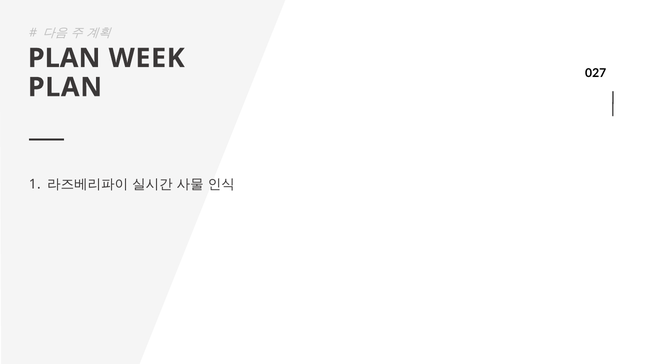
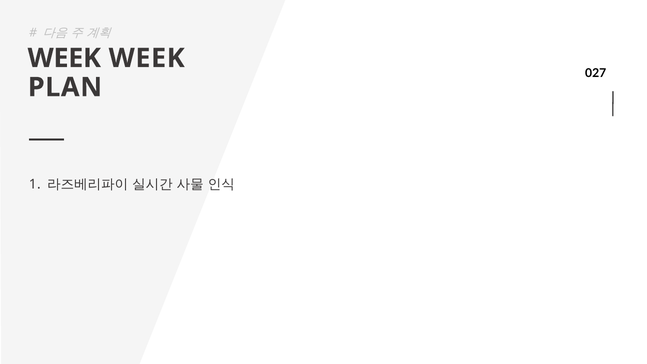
PLAN at (64, 58): PLAN -> WEEK
